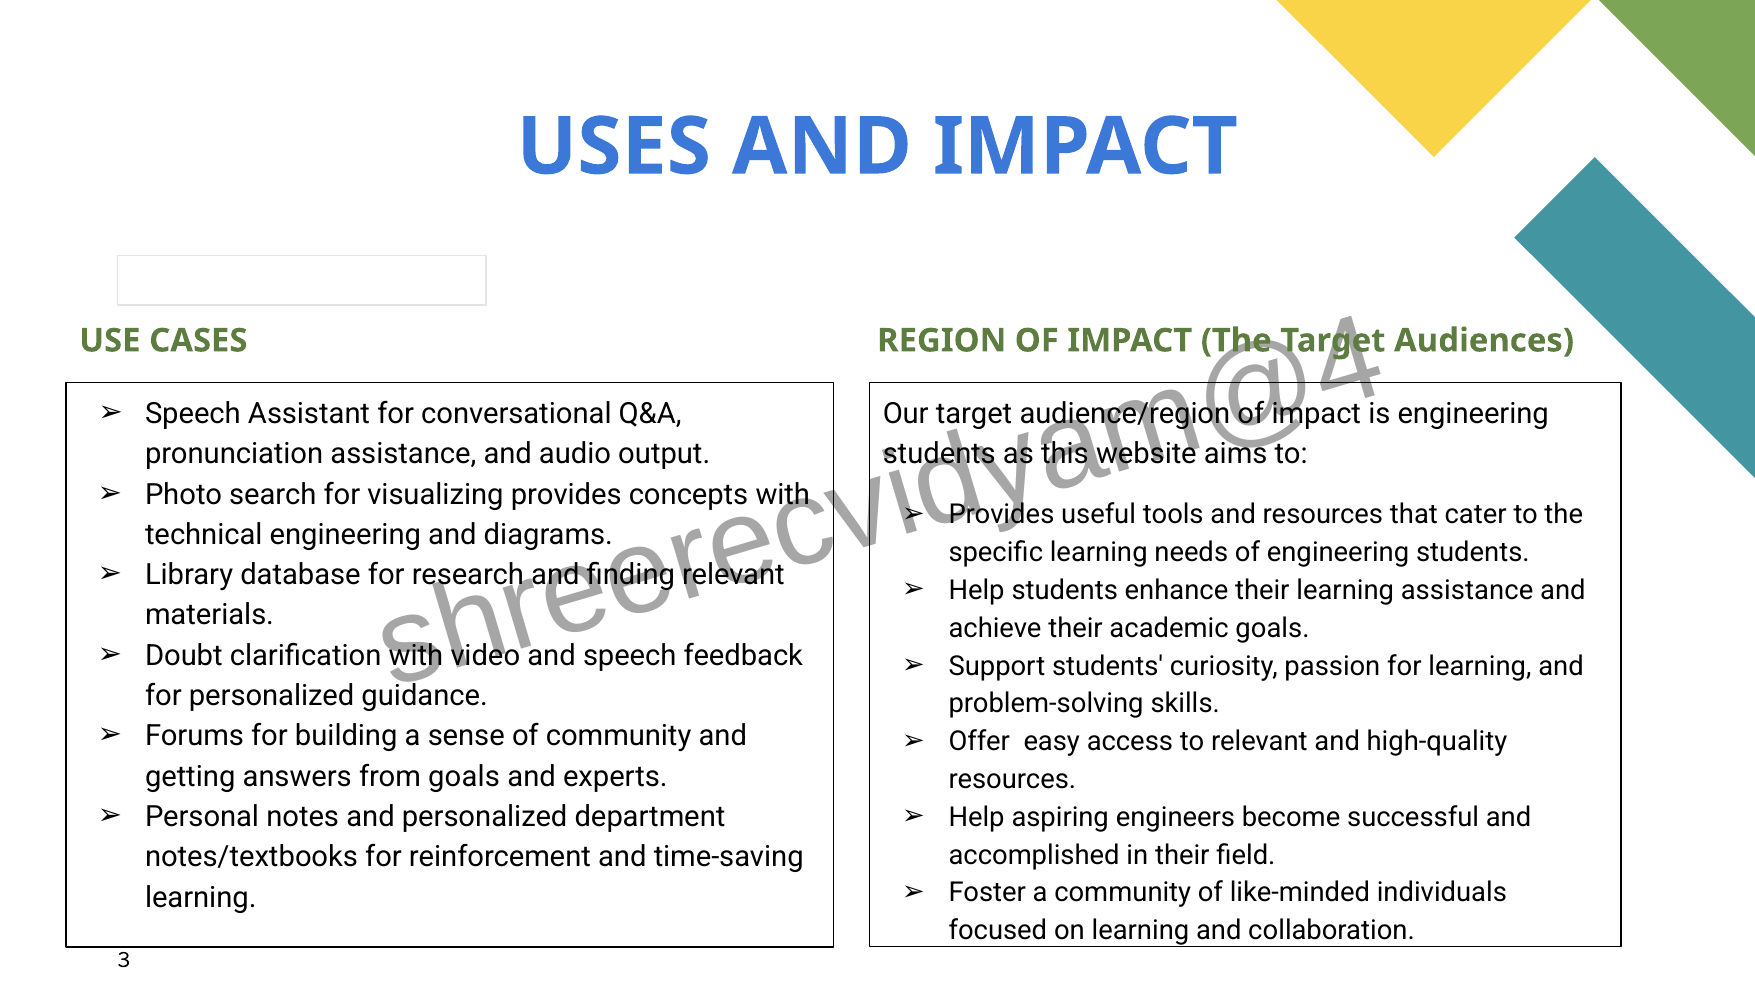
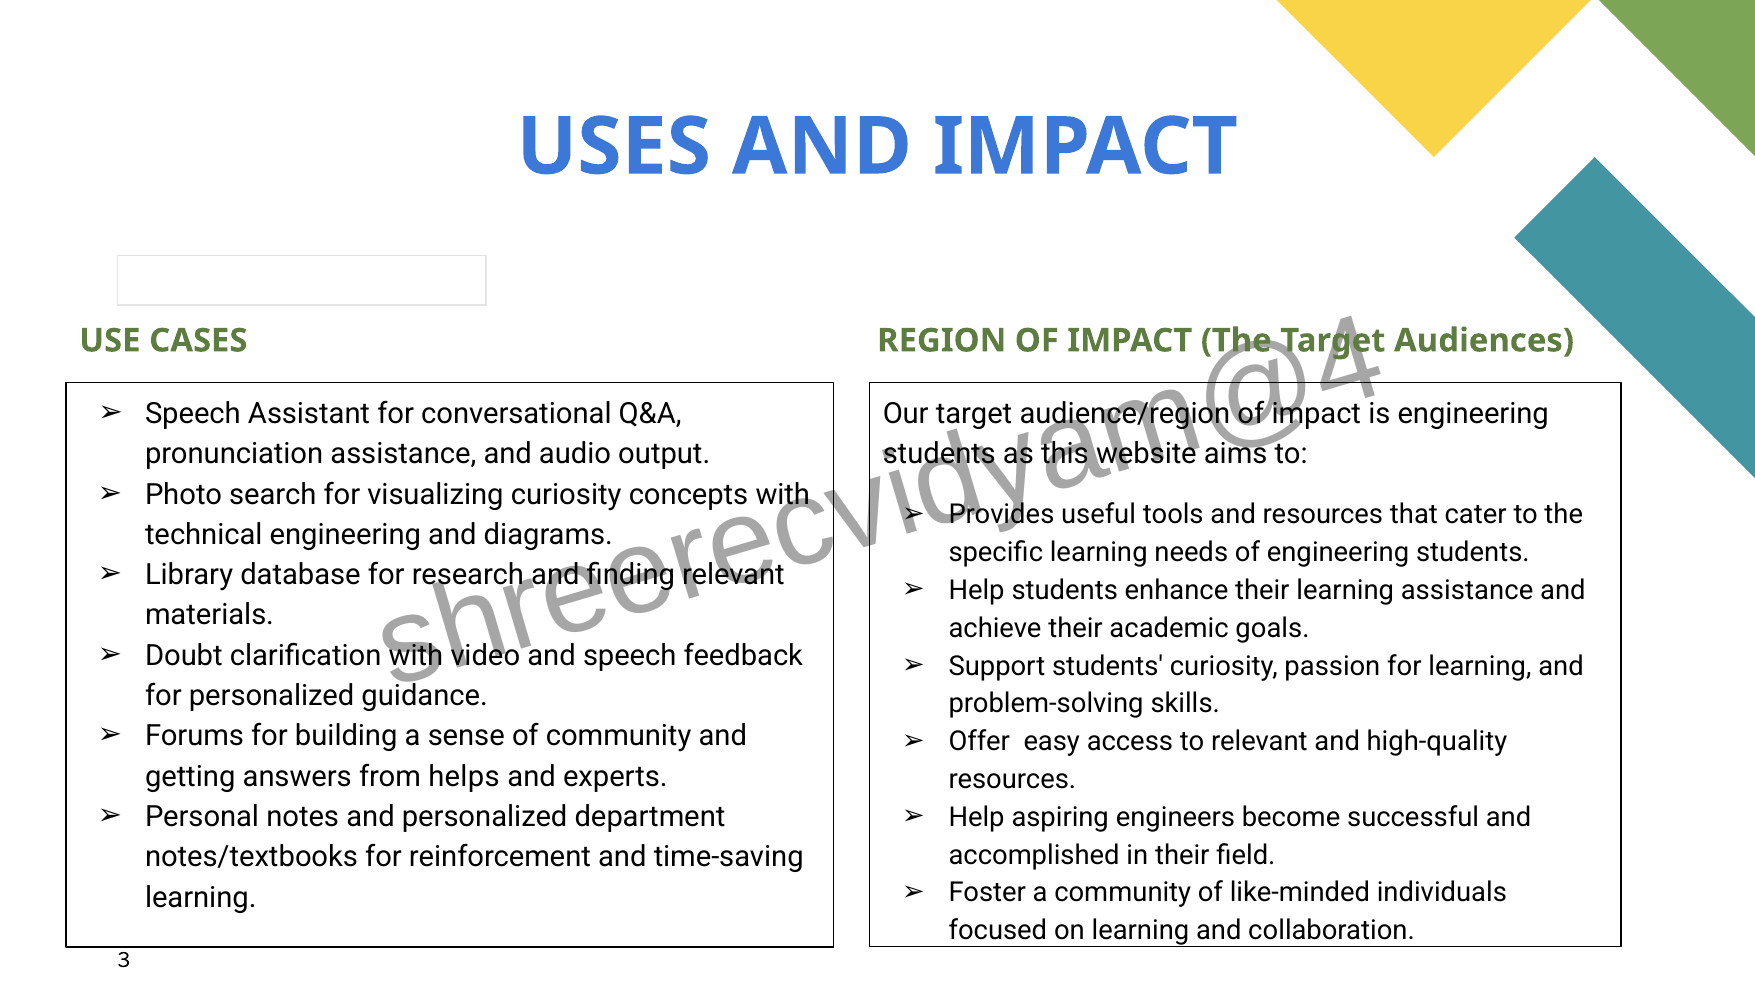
visualizing provides: provides -> curiosity
from goals: goals -> helps
